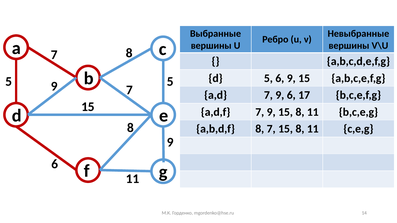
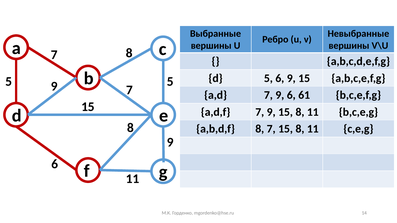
17: 17 -> 61
